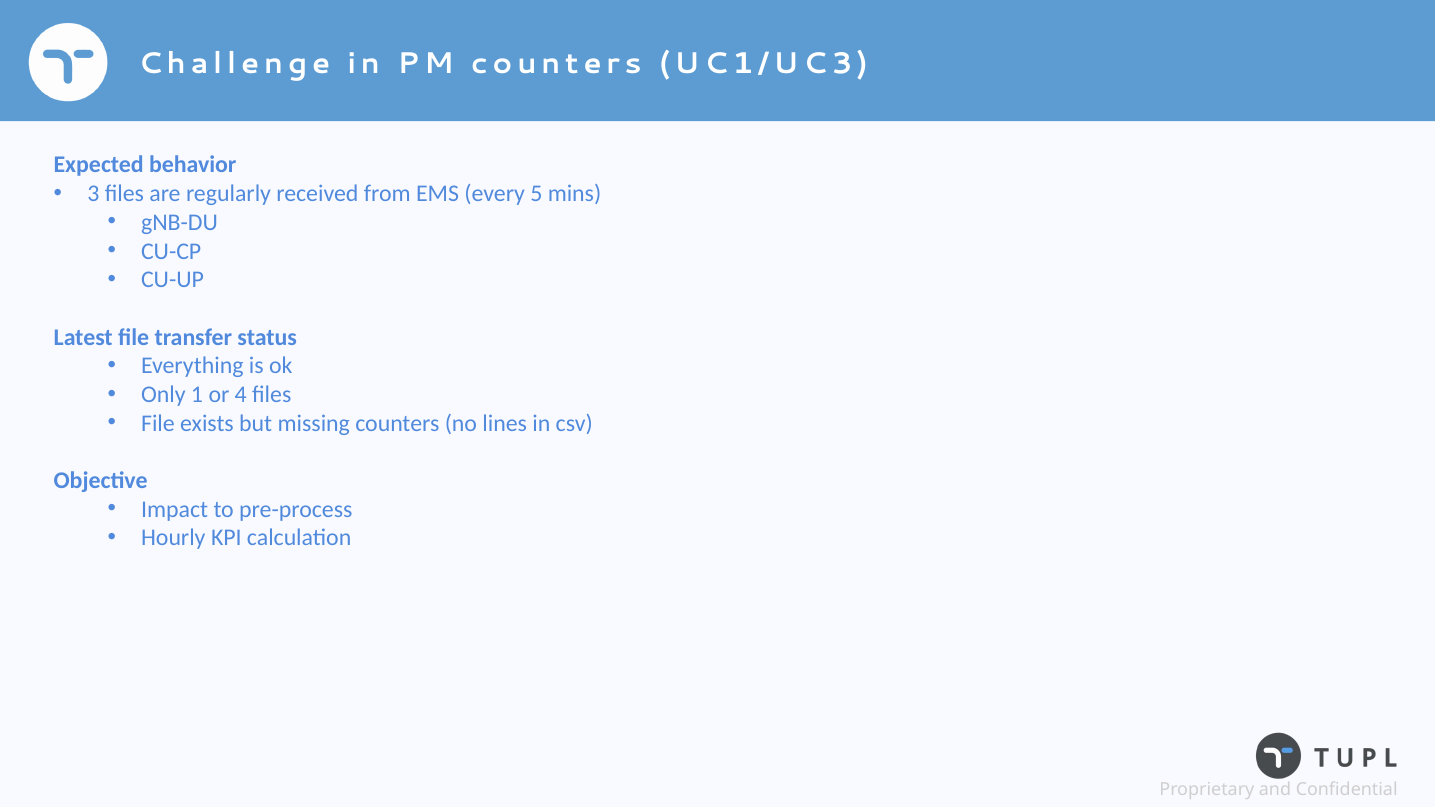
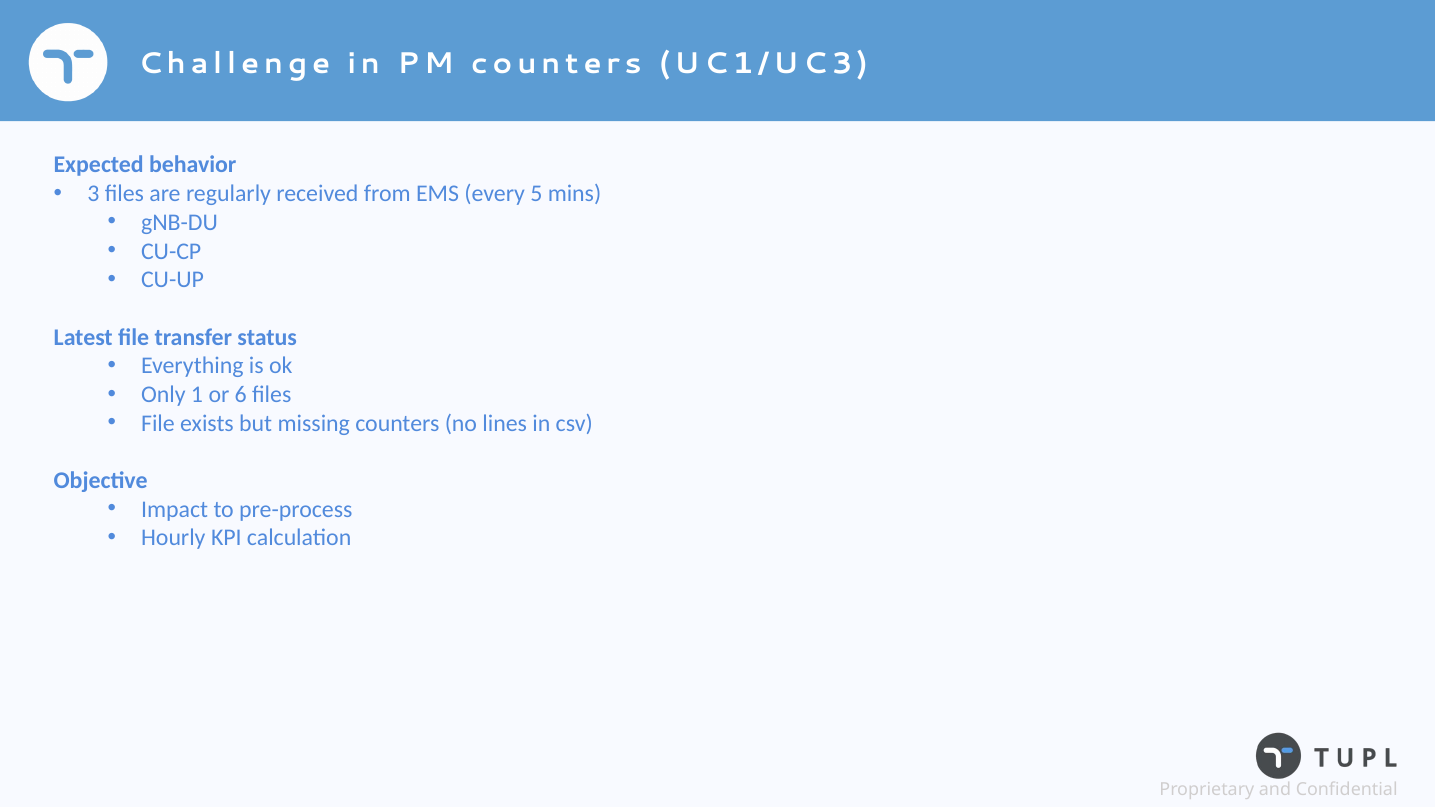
4: 4 -> 6
